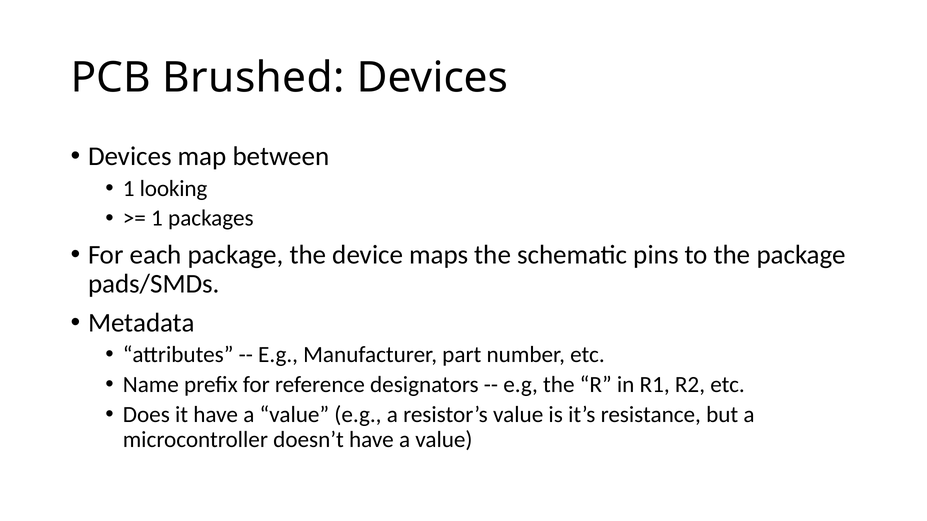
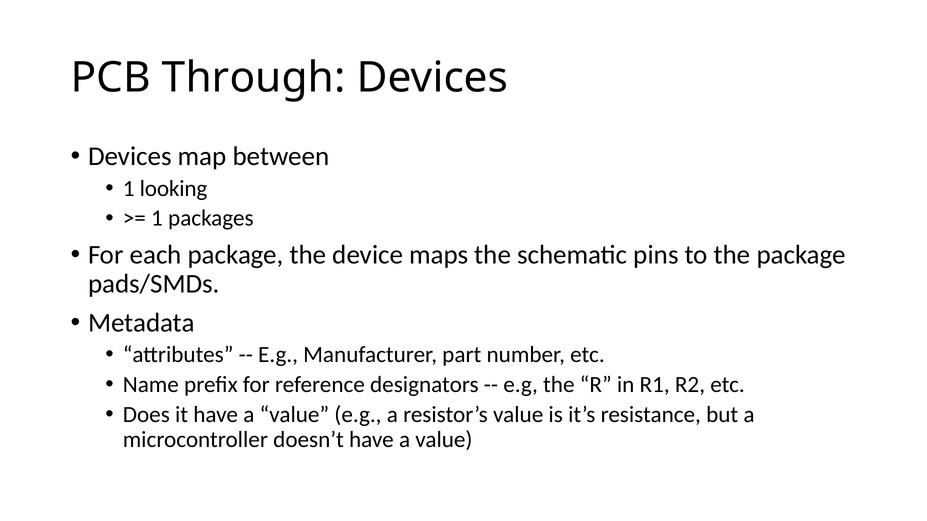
Brushed: Brushed -> Through
